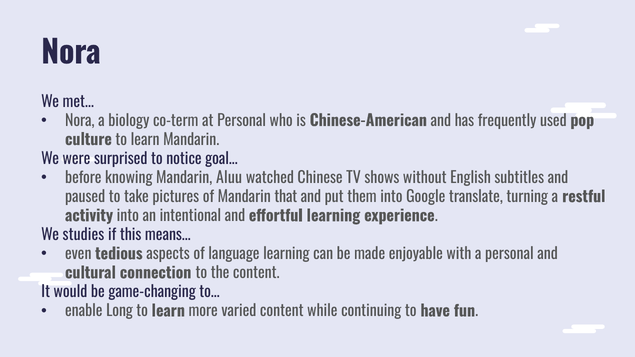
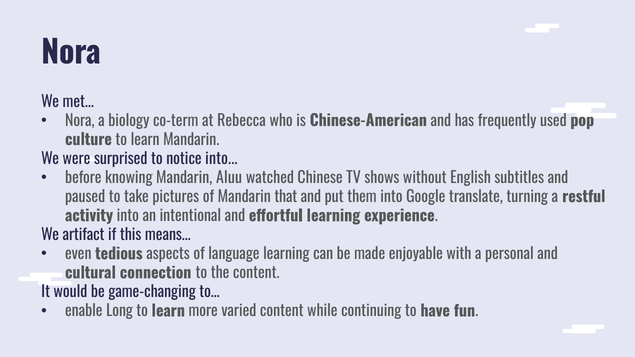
at Personal: Personal -> Rebecca
notice goal: goal -> into
studies: studies -> artifact
